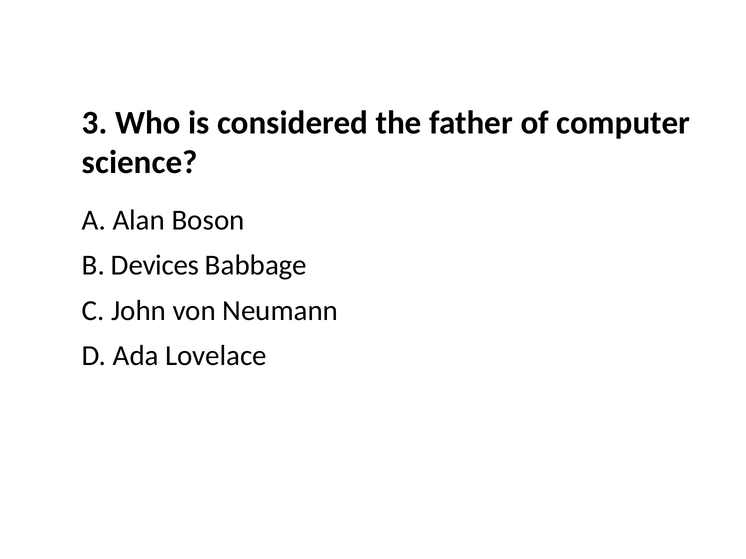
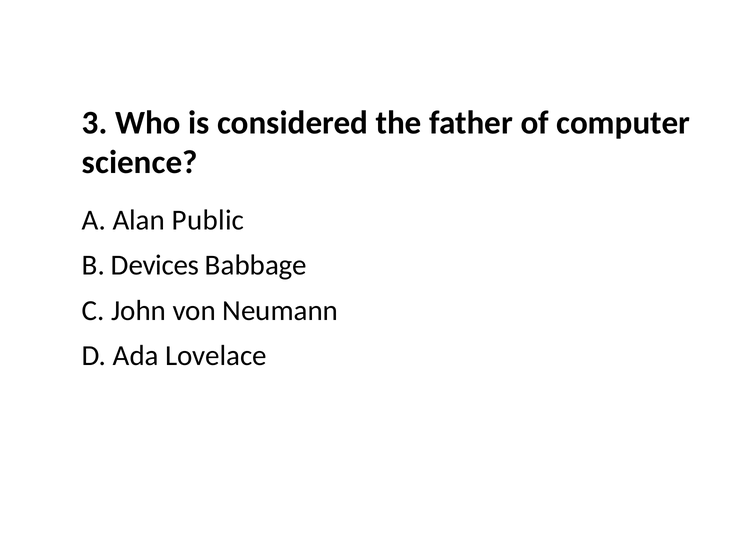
Boson: Boson -> Public
